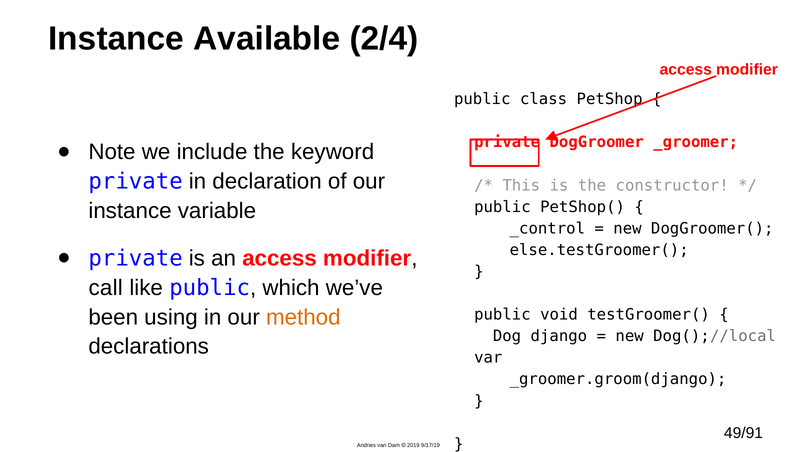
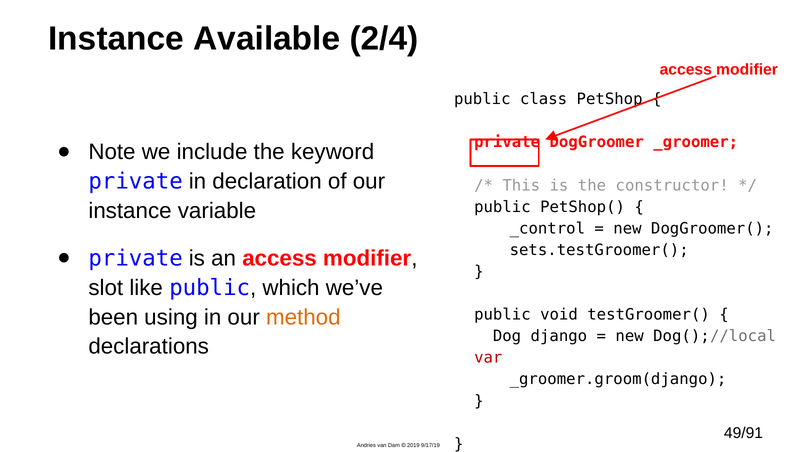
else.testGroomer(: else.testGroomer( -> sets.testGroomer(
call: call -> slot
var colour: black -> red
